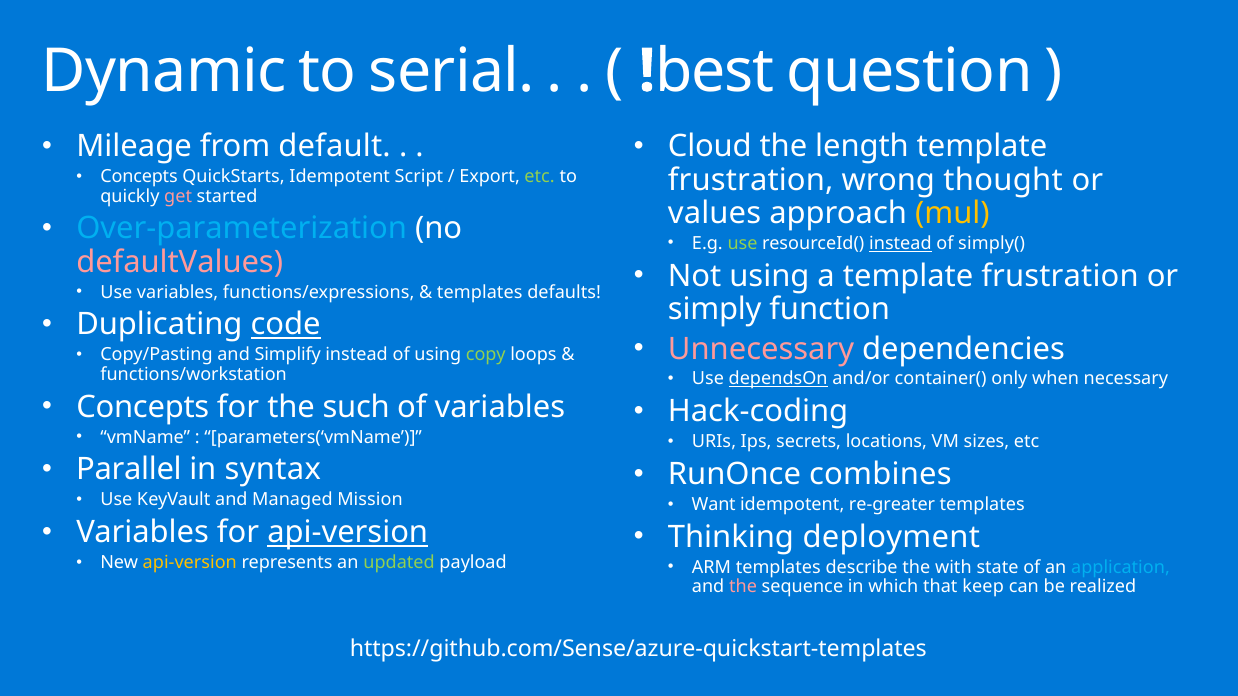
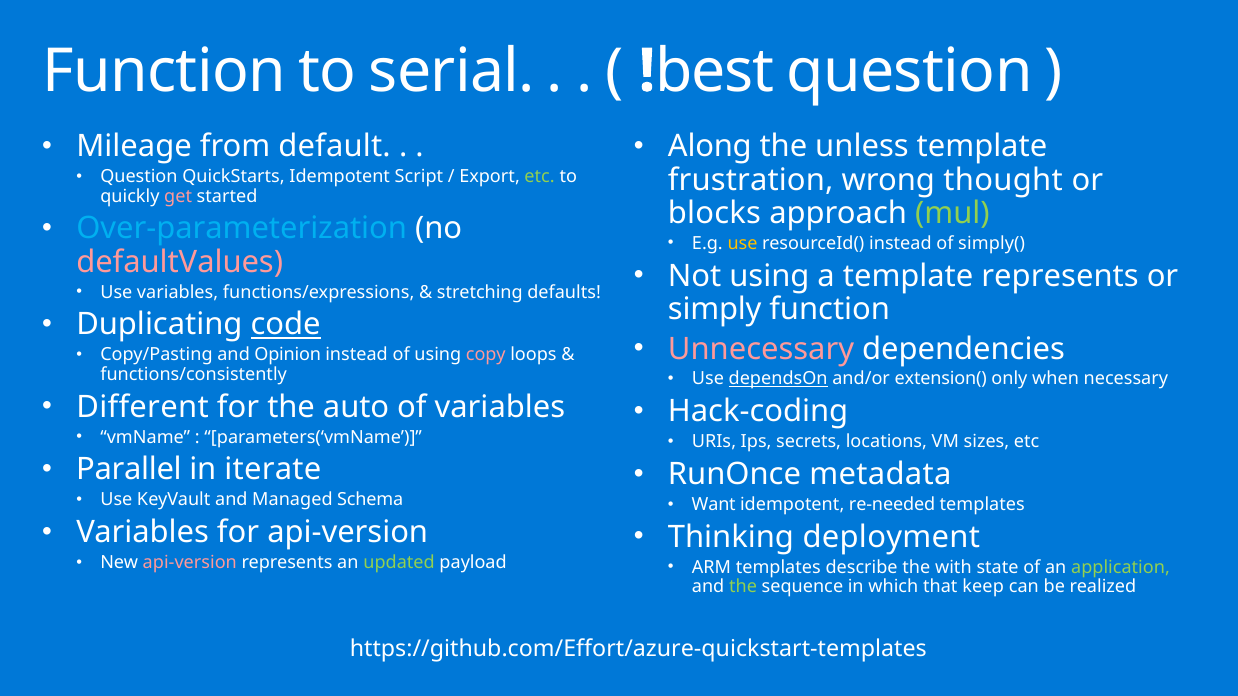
Dynamic at (164, 71): Dynamic -> Function
Cloud: Cloud -> Along
length: length -> unless
Concepts at (139, 177): Concepts -> Question
values: values -> blocks
mul colour: yellow -> light green
use at (743, 243) colour: light green -> yellow
instead at (900, 243) underline: present -> none
a template frustration: frustration -> represents
templates at (480, 292): templates -> stretching
Simplify: Simplify -> Opinion
copy colour: light green -> pink
functions/workstation: functions/workstation -> functions/consistently
container(: container( -> extension(
Concepts at (143, 407): Concepts -> Different
such: such -> auto
syntax: syntax -> iterate
combines: combines -> metadata
Mission: Mission -> Schema
re-greater: re-greater -> re-needed
api-version at (348, 533) underline: present -> none
api-version at (190, 563) colour: yellow -> pink
application colour: light blue -> light green
the at (743, 587) colour: pink -> light green
https://github.com/Sense/azure-quickstart-templates: https://github.com/Sense/azure-quickstart-templates -> https://github.com/Effort/azure-quickstart-templates
